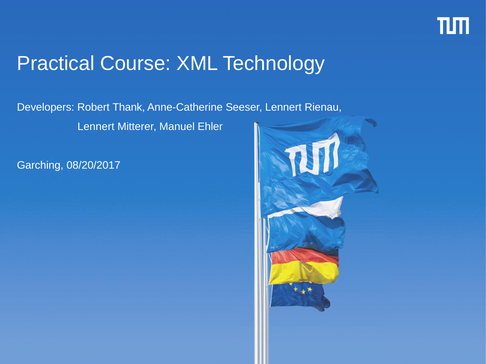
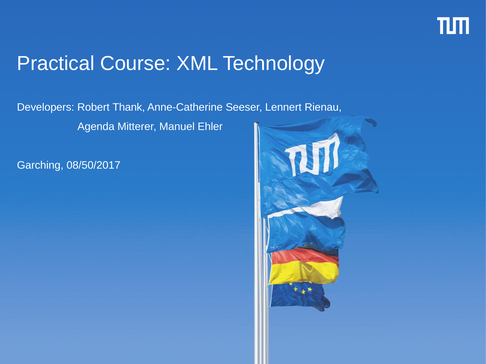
Lennert at (96, 127): Lennert -> Agenda
08/20/2017: 08/20/2017 -> 08/50/2017
